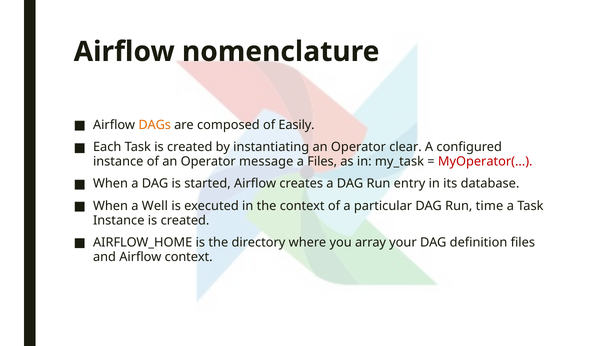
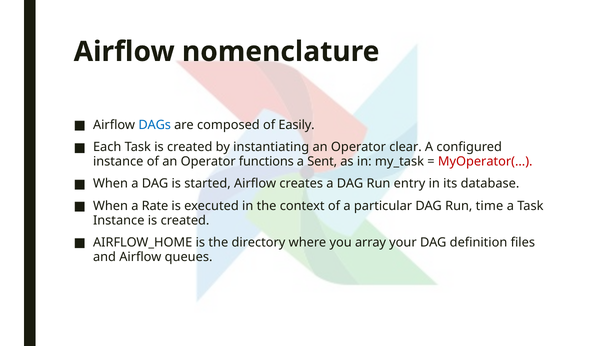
DAGs colour: orange -> blue
message: message -> functions
a Files: Files -> Sent
Well: Well -> Rate
Airflow context: context -> queues
